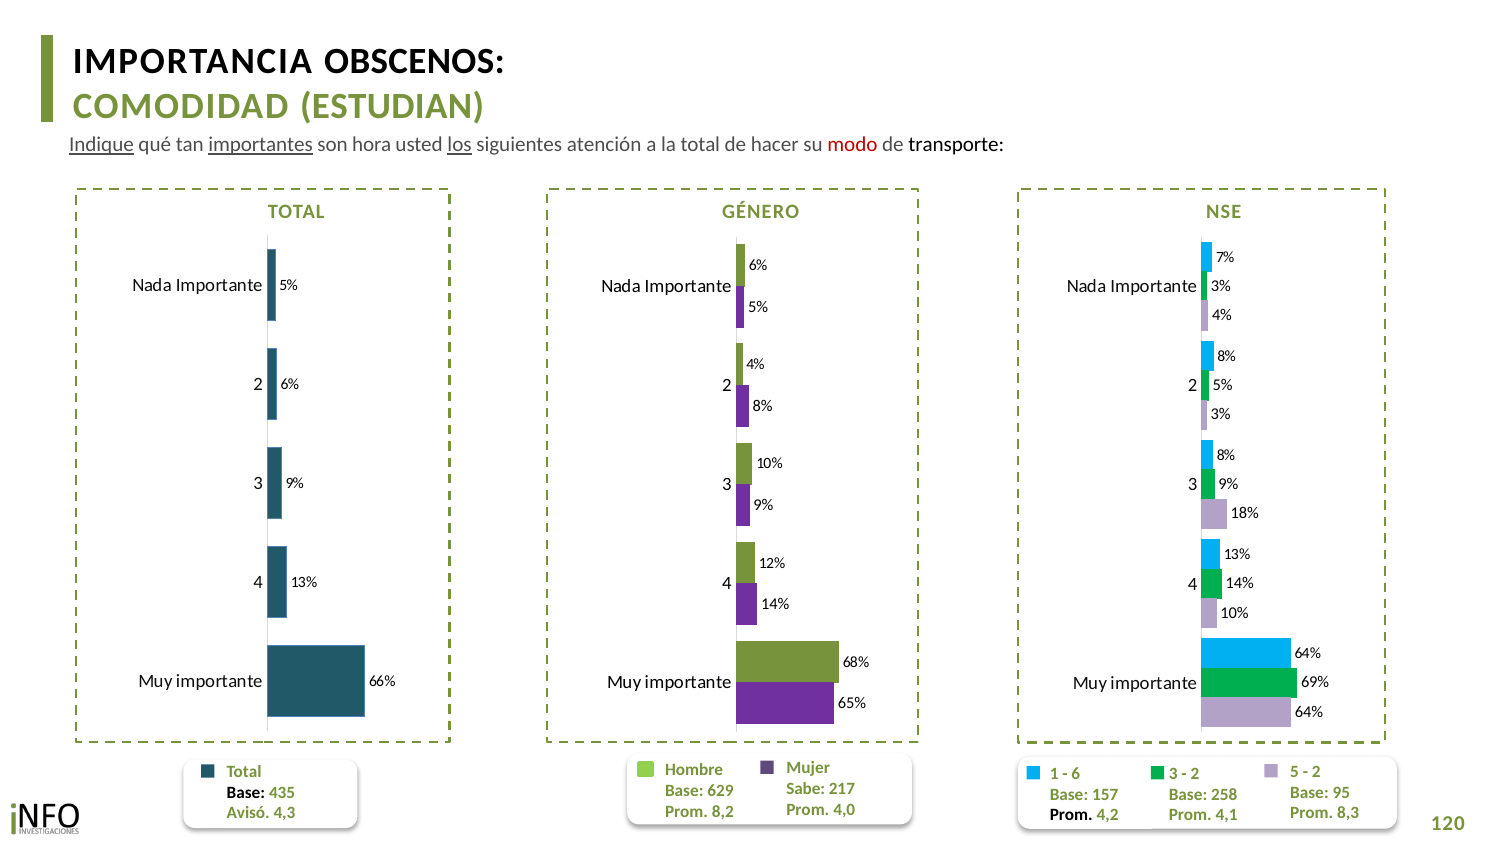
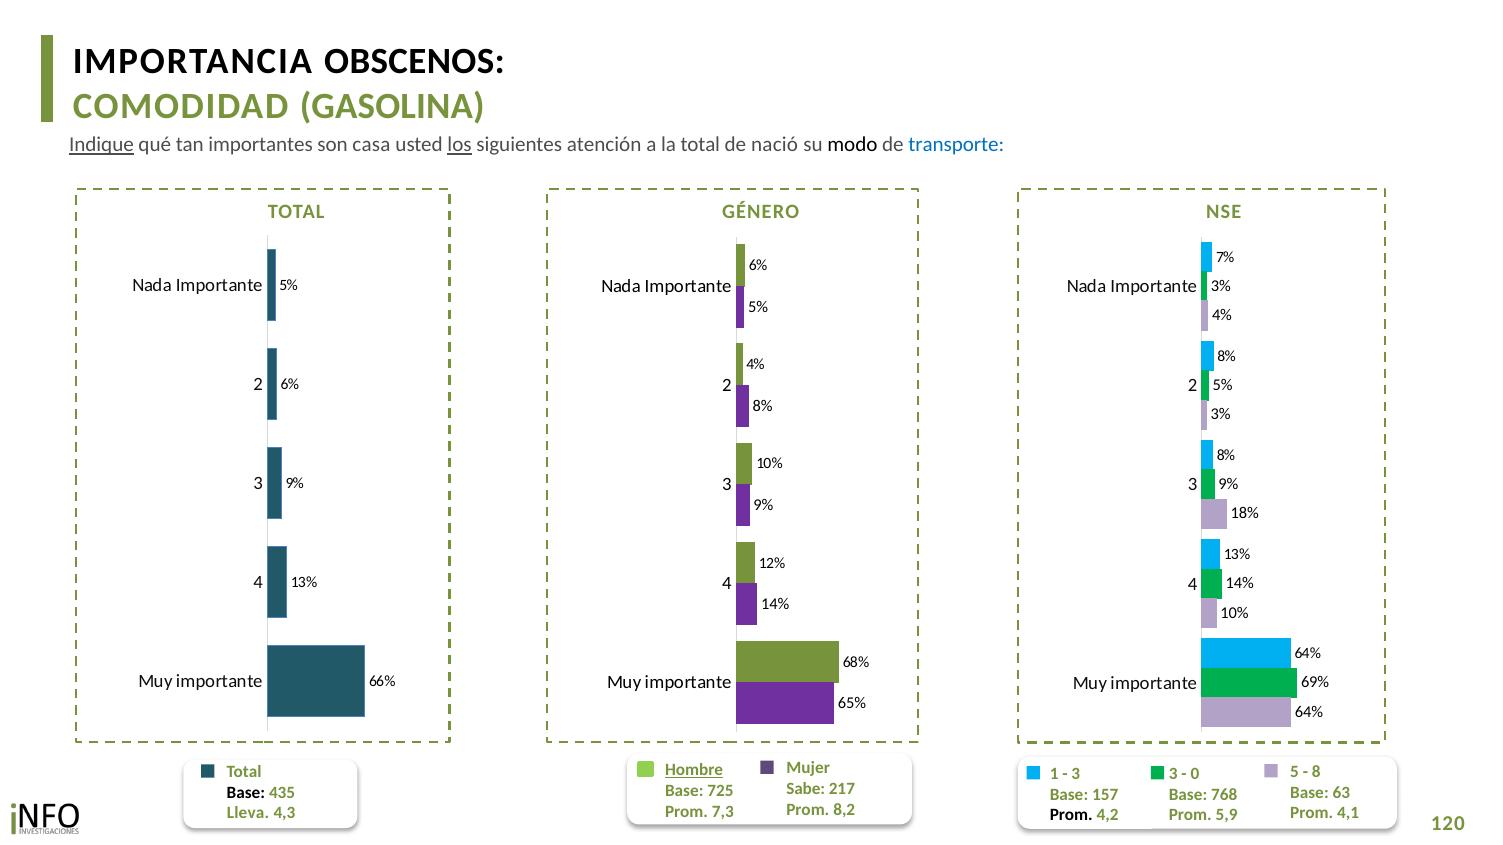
ESTUDIAN: ESTUDIAN -> GASOLINA
importantes underline: present -> none
hora: hora -> casa
hacer: hacer -> nació
modo colour: red -> black
transporte colour: black -> blue
Hombre underline: none -> present
2 at (1316, 772): 2 -> 8
6 at (1076, 774): 6 -> 3
2 at (1195, 774): 2 -> 0
629: 629 -> 725
95: 95 -> 63
258: 258 -> 768
4,0: 4,0 -> 8,2
8,2: 8,2 -> 7,3
8,3: 8,3 -> 4,1
Avisó: Avisó -> Lleva
4,1: 4,1 -> 5,9
